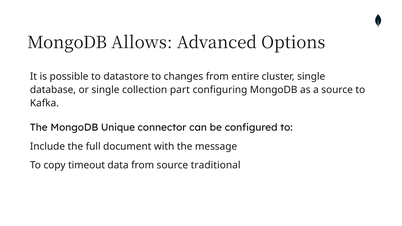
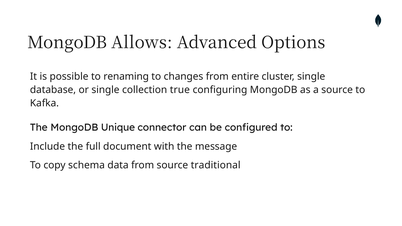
datastore: datastore -> renaming
part: part -> true
timeout: timeout -> schema
